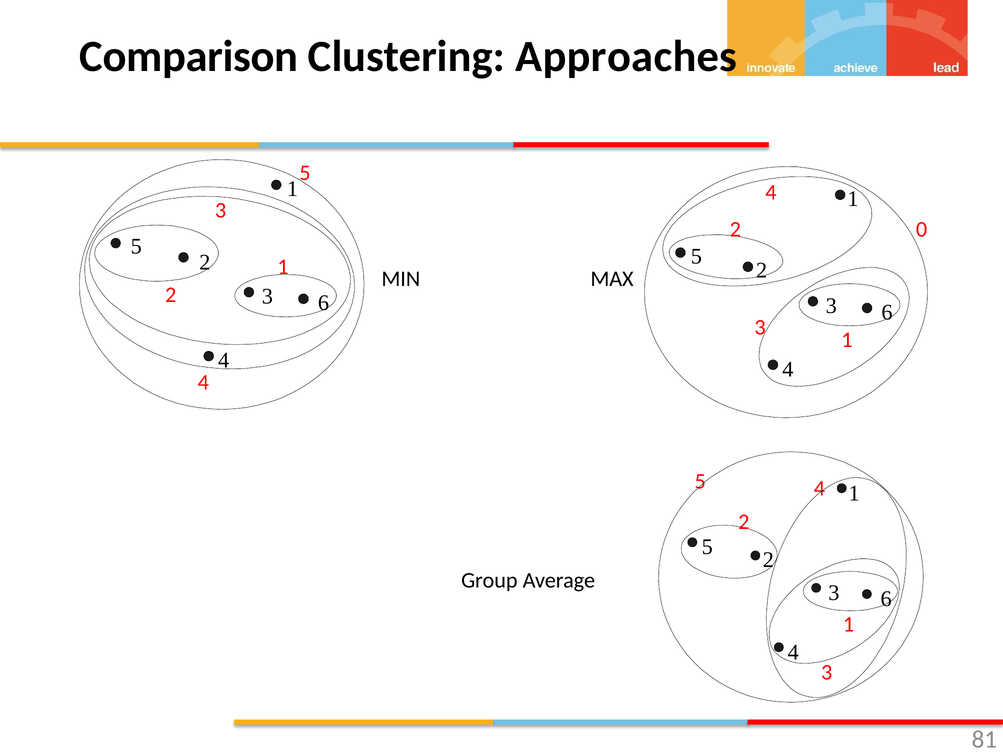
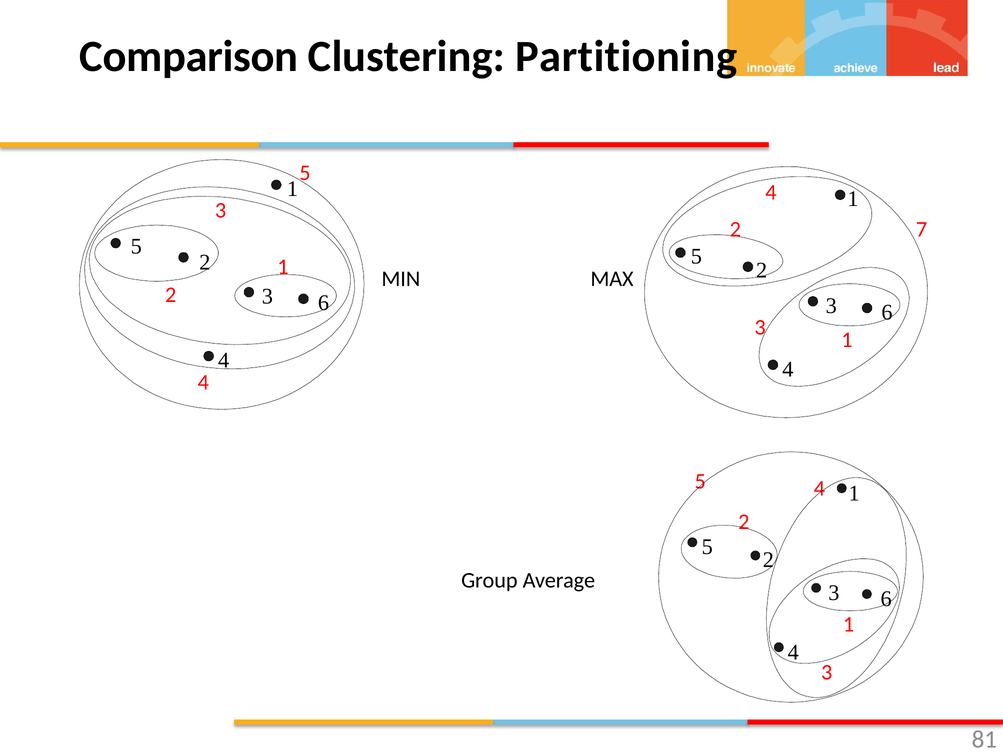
Approaches: Approaches -> Partitioning
0: 0 -> 7
